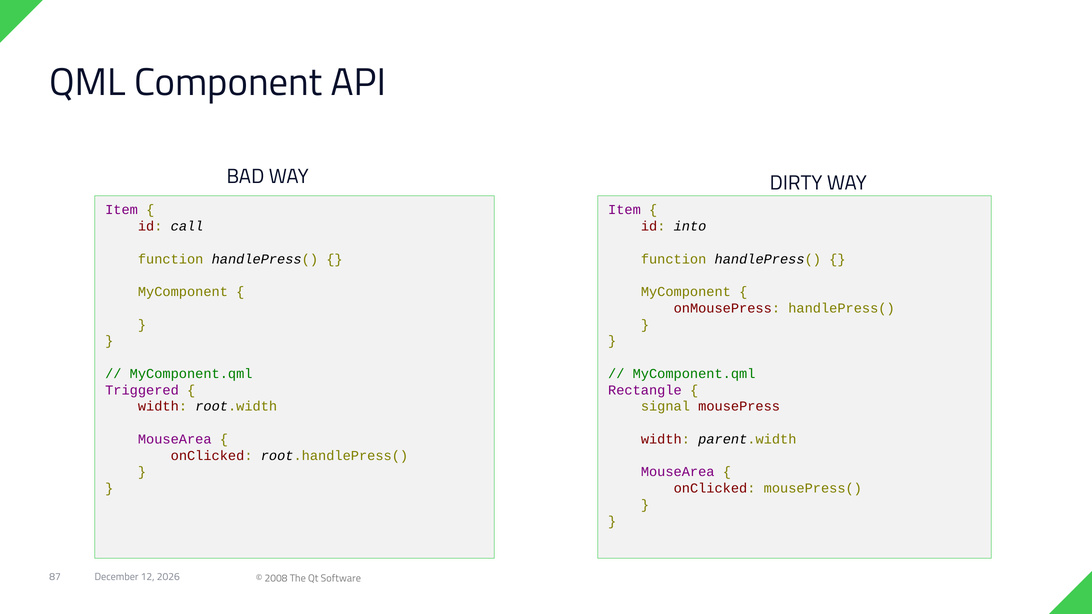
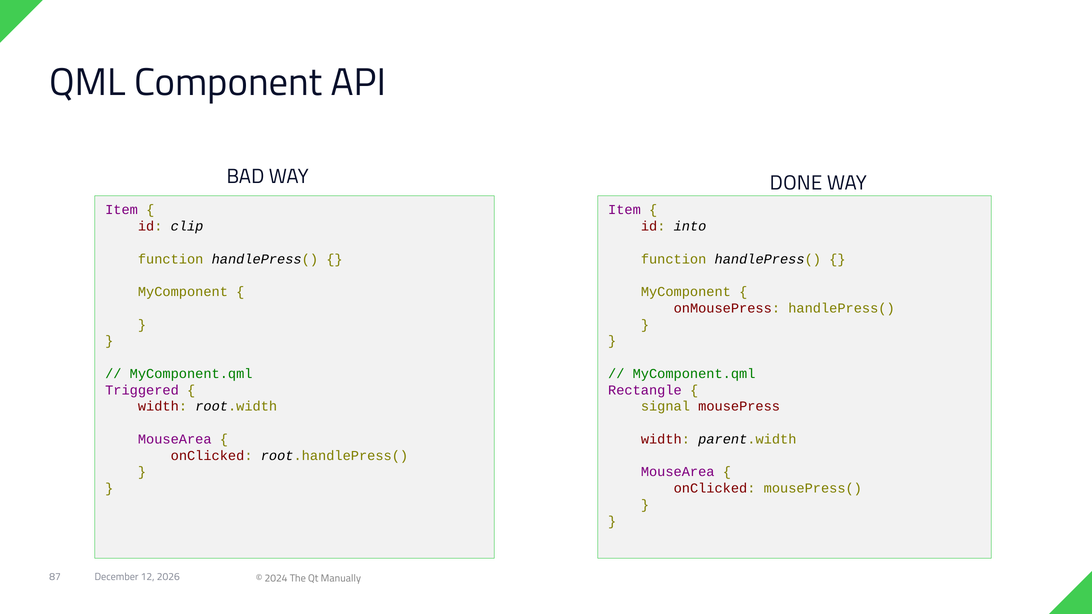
DIRTY: DIRTY -> DONE
call: call -> clip
2008: 2008 -> 2024
Software: Software -> Manually
